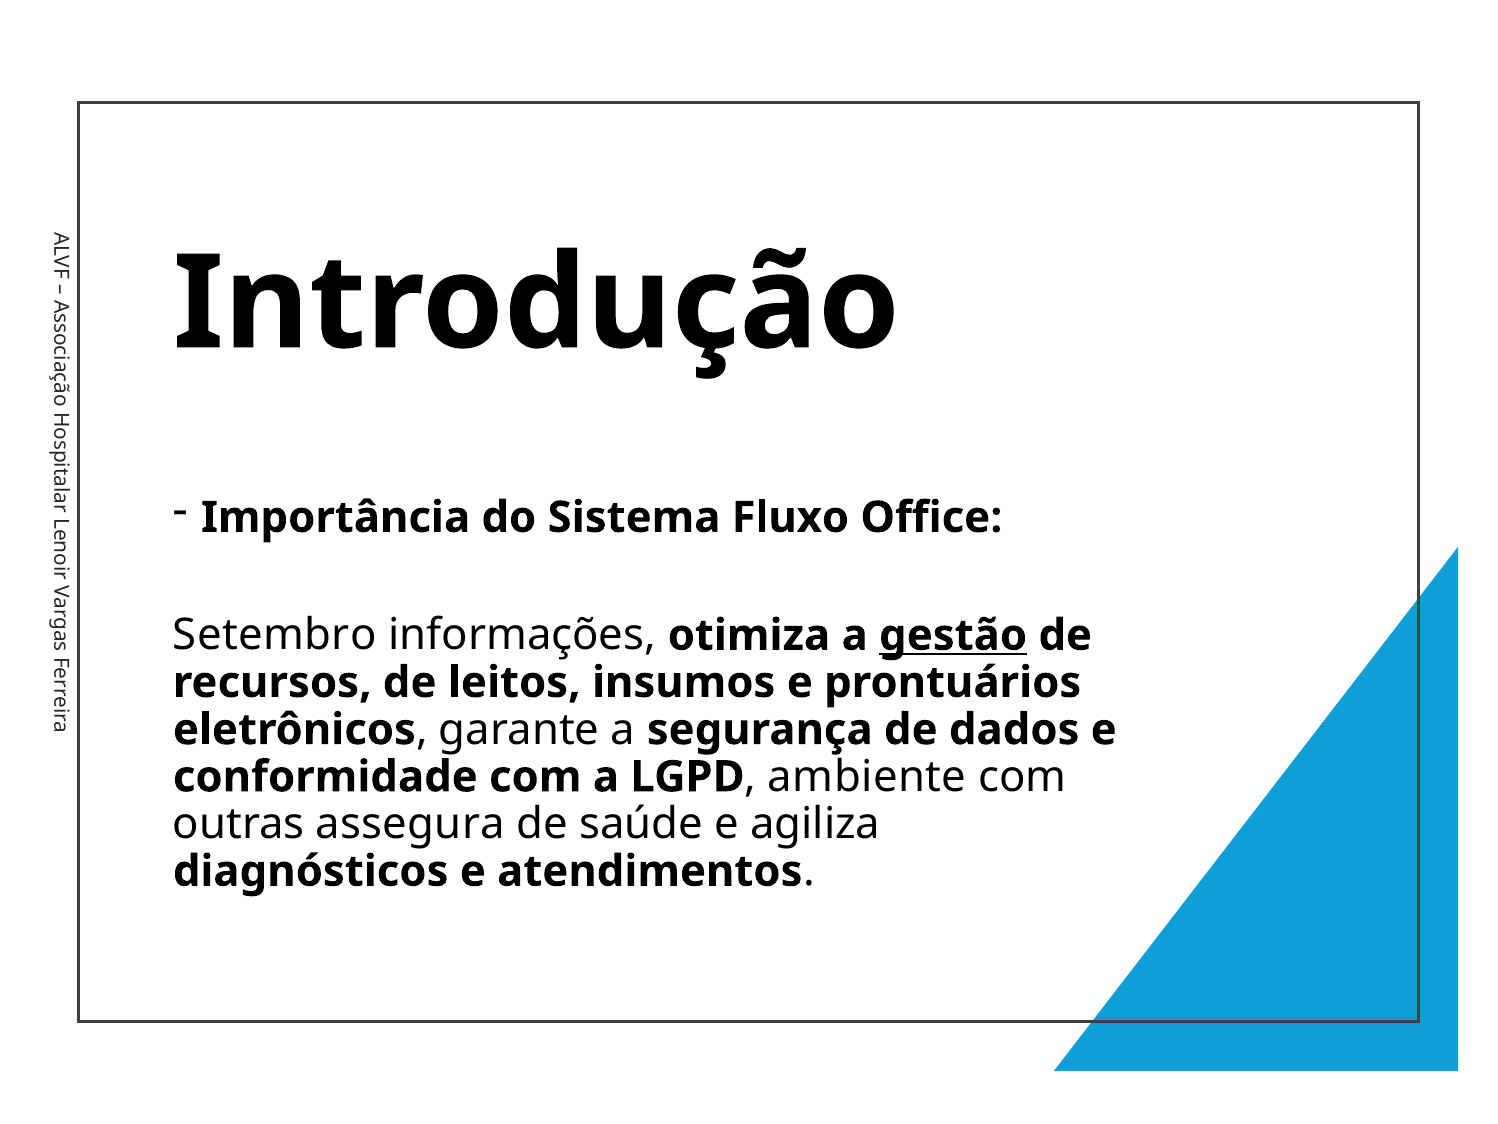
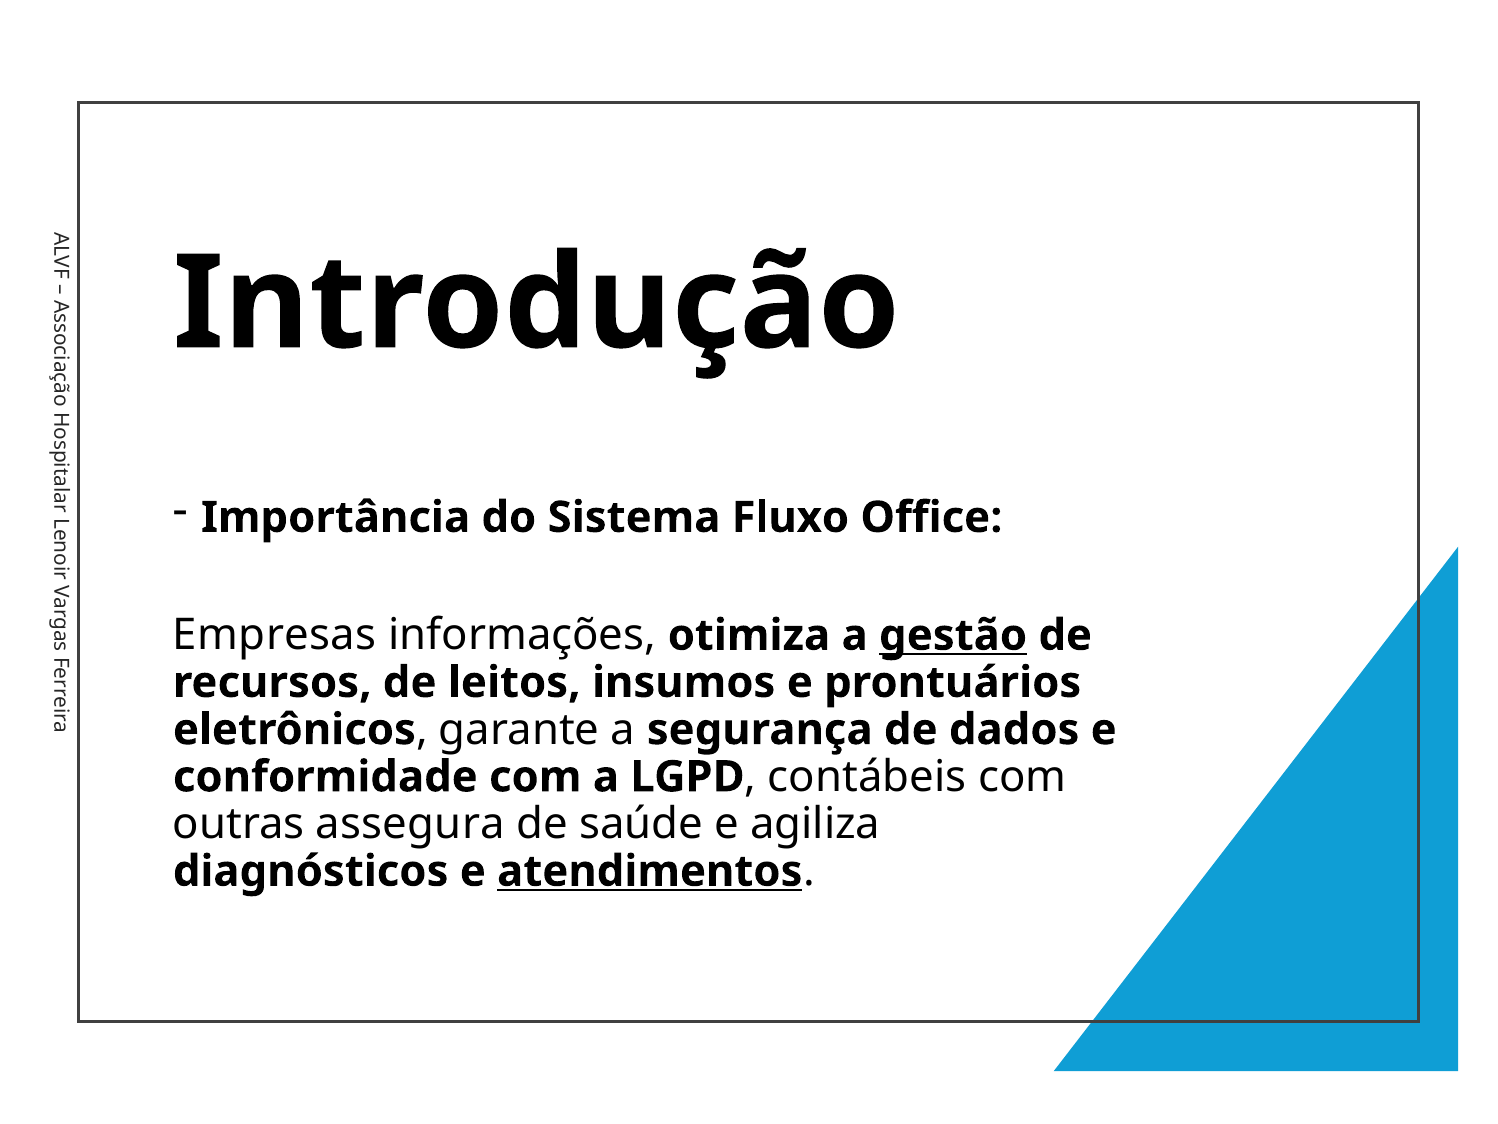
Setembro: Setembro -> Empresas
ambiente: ambiente -> contábeis
atendimentos underline: none -> present
